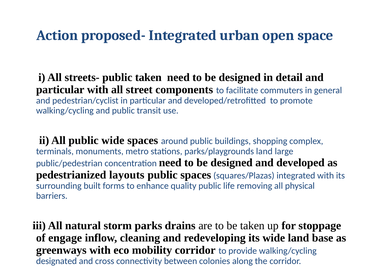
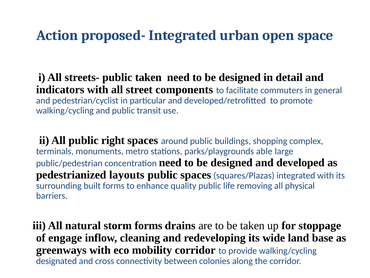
particular at (60, 89): particular -> indicators
public wide: wide -> right
parks/playgrounds land: land -> able
storm parks: parks -> forms
